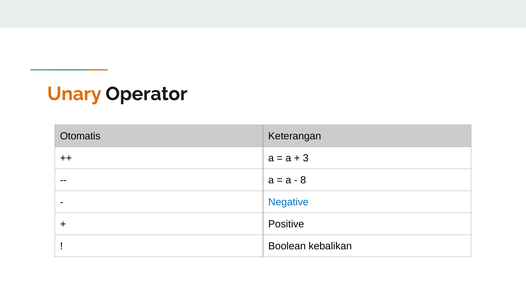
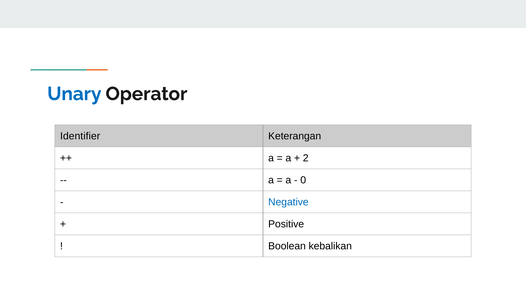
Unary colour: orange -> blue
Otomatis: Otomatis -> Identifier
3: 3 -> 2
8: 8 -> 0
